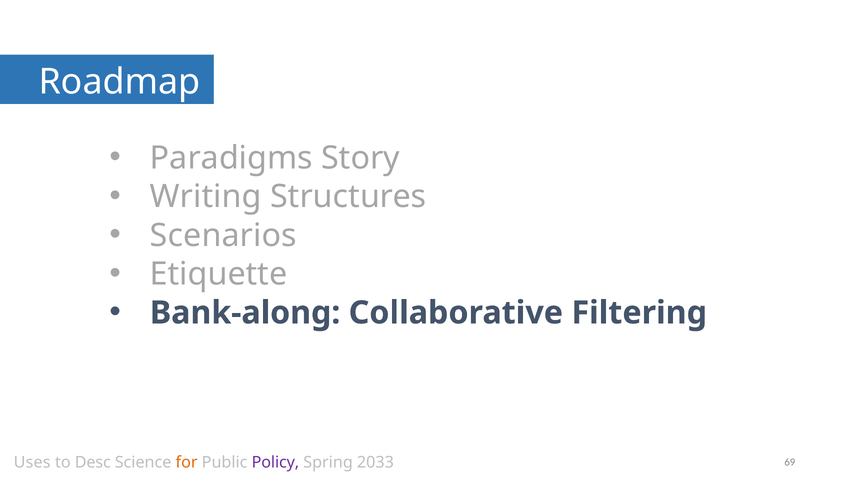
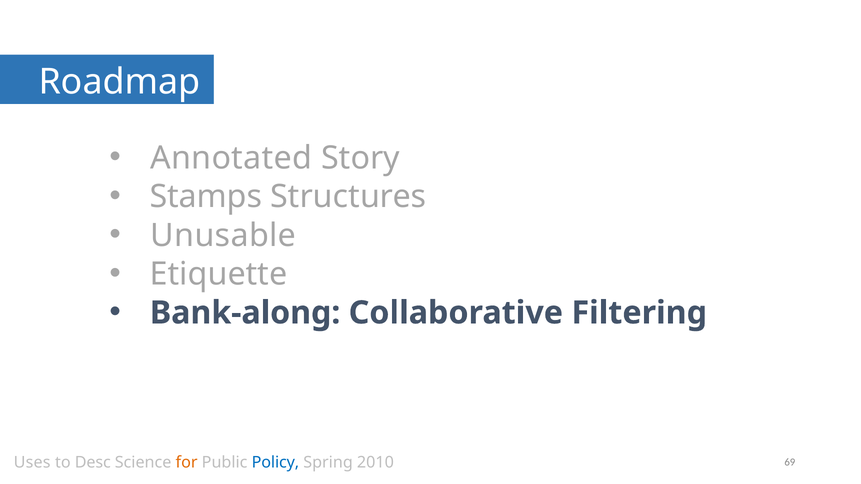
Paradigms: Paradigms -> Annotated
Writing: Writing -> Stamps
Scenarios: Scenarios -> Unusable
Policy colour: purple -> blue
2033: 2033 -> 2010
